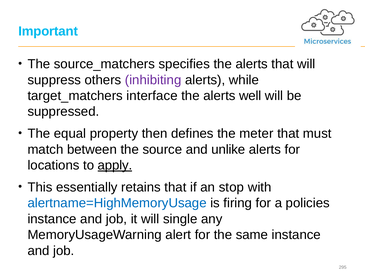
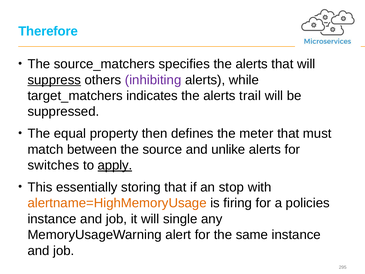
Important: Important -> Therefore
suppress underline: none -> present
interface: interface -> indicates
well: well -> trail
locations: locations -> switches
retains: retains -> storing
alertname=HighMemoryUsage colour: blue -> orange
